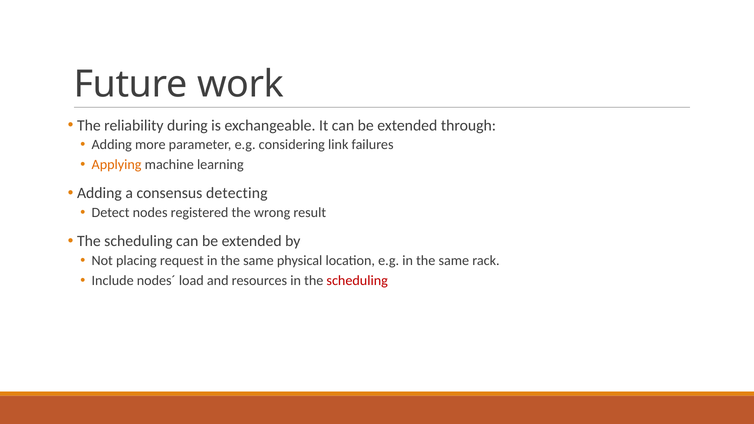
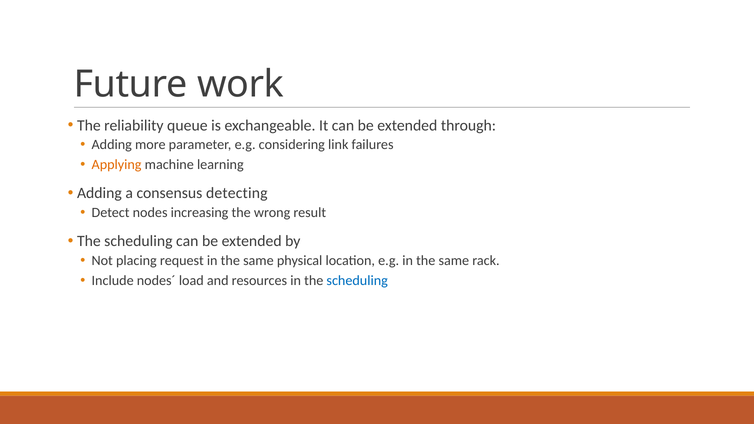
during: during -> queue
registered: registered -> increasing
scheduling at (357, 281) colour: red -> blue
